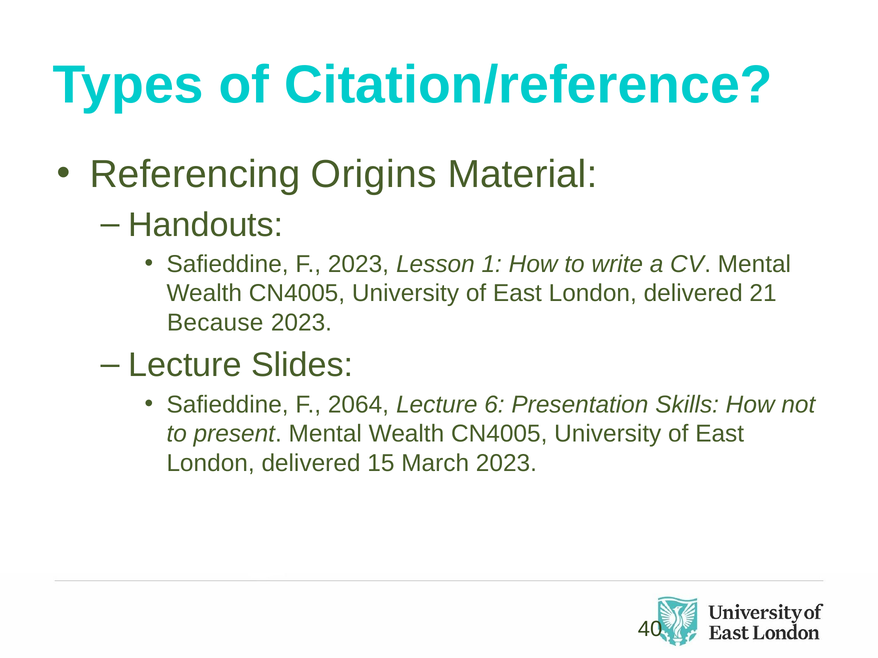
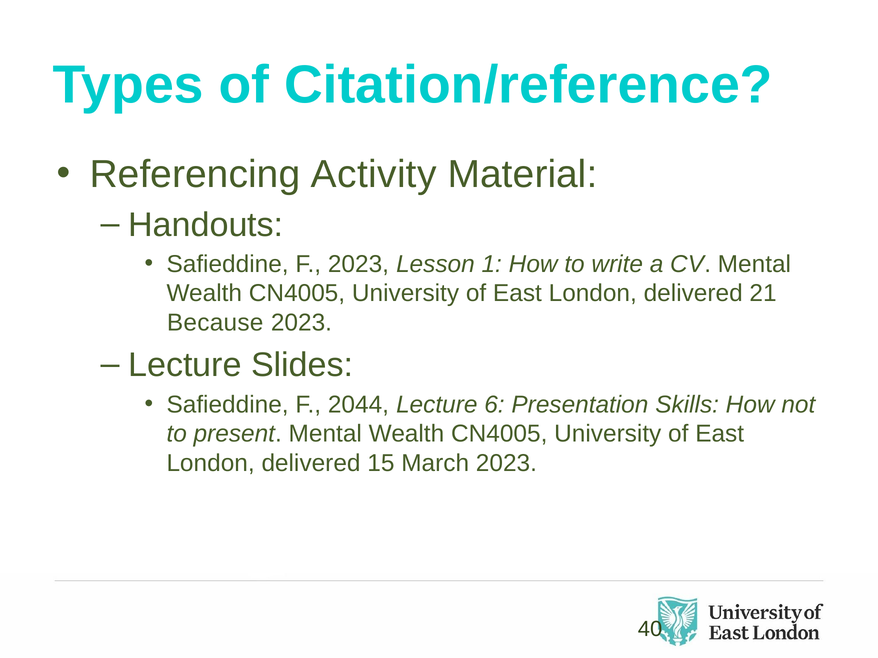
Origins: Origins -> Activity
2064: 2064 -> 2044
